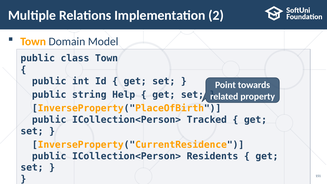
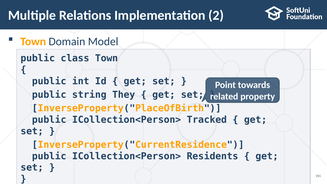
Help: Help -> They
